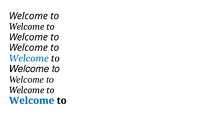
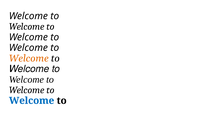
Welcome at (29, 58) colour: blue -> orange
